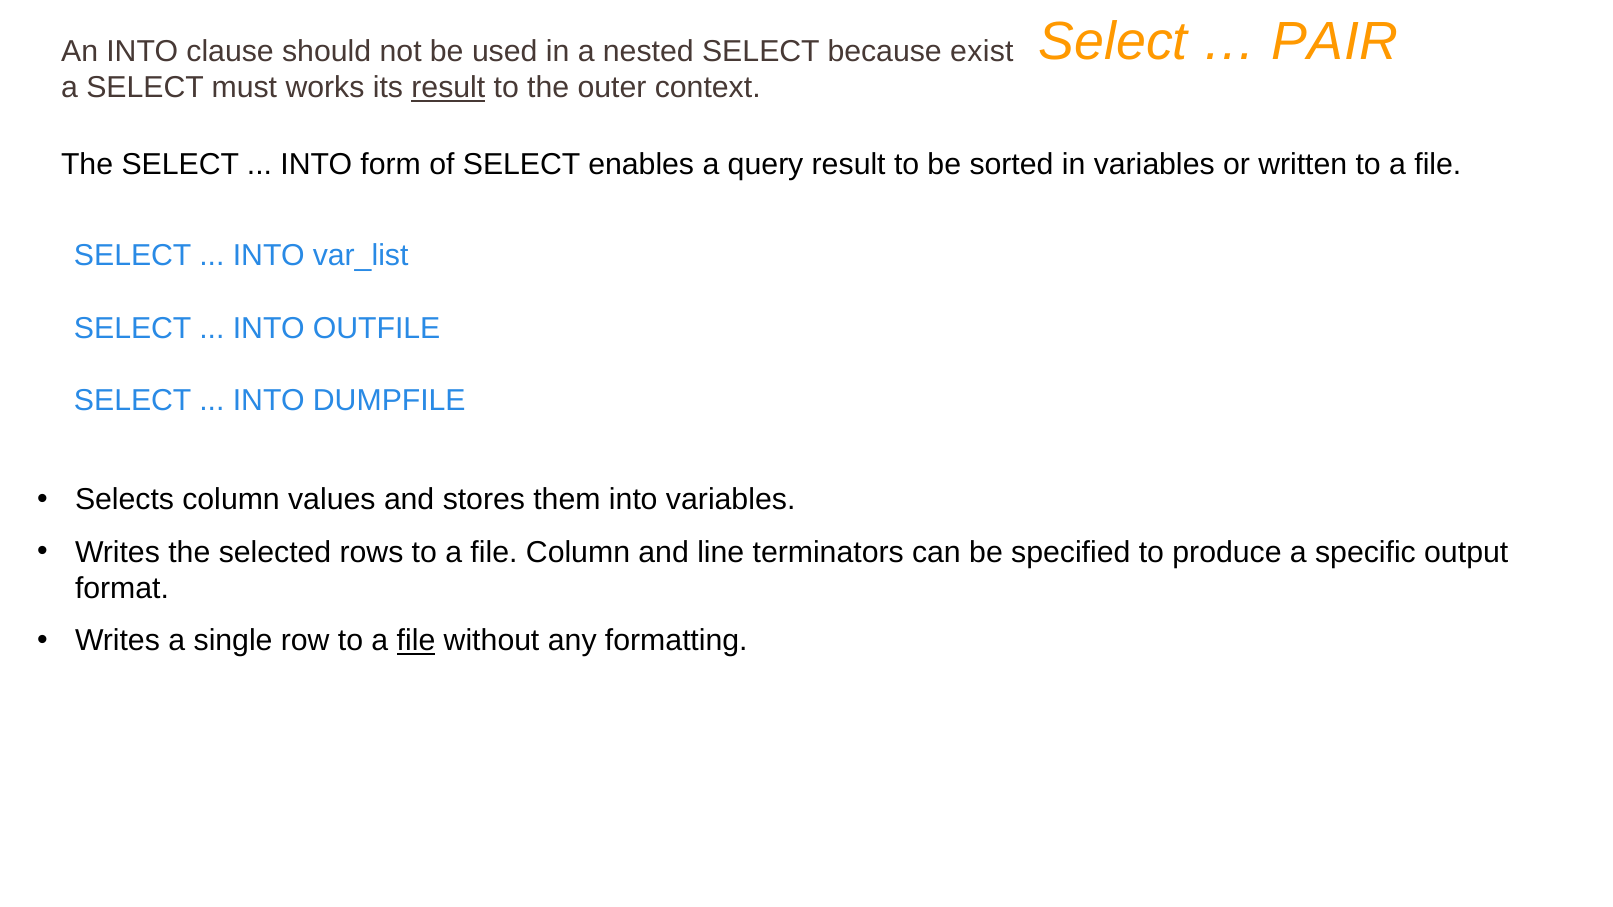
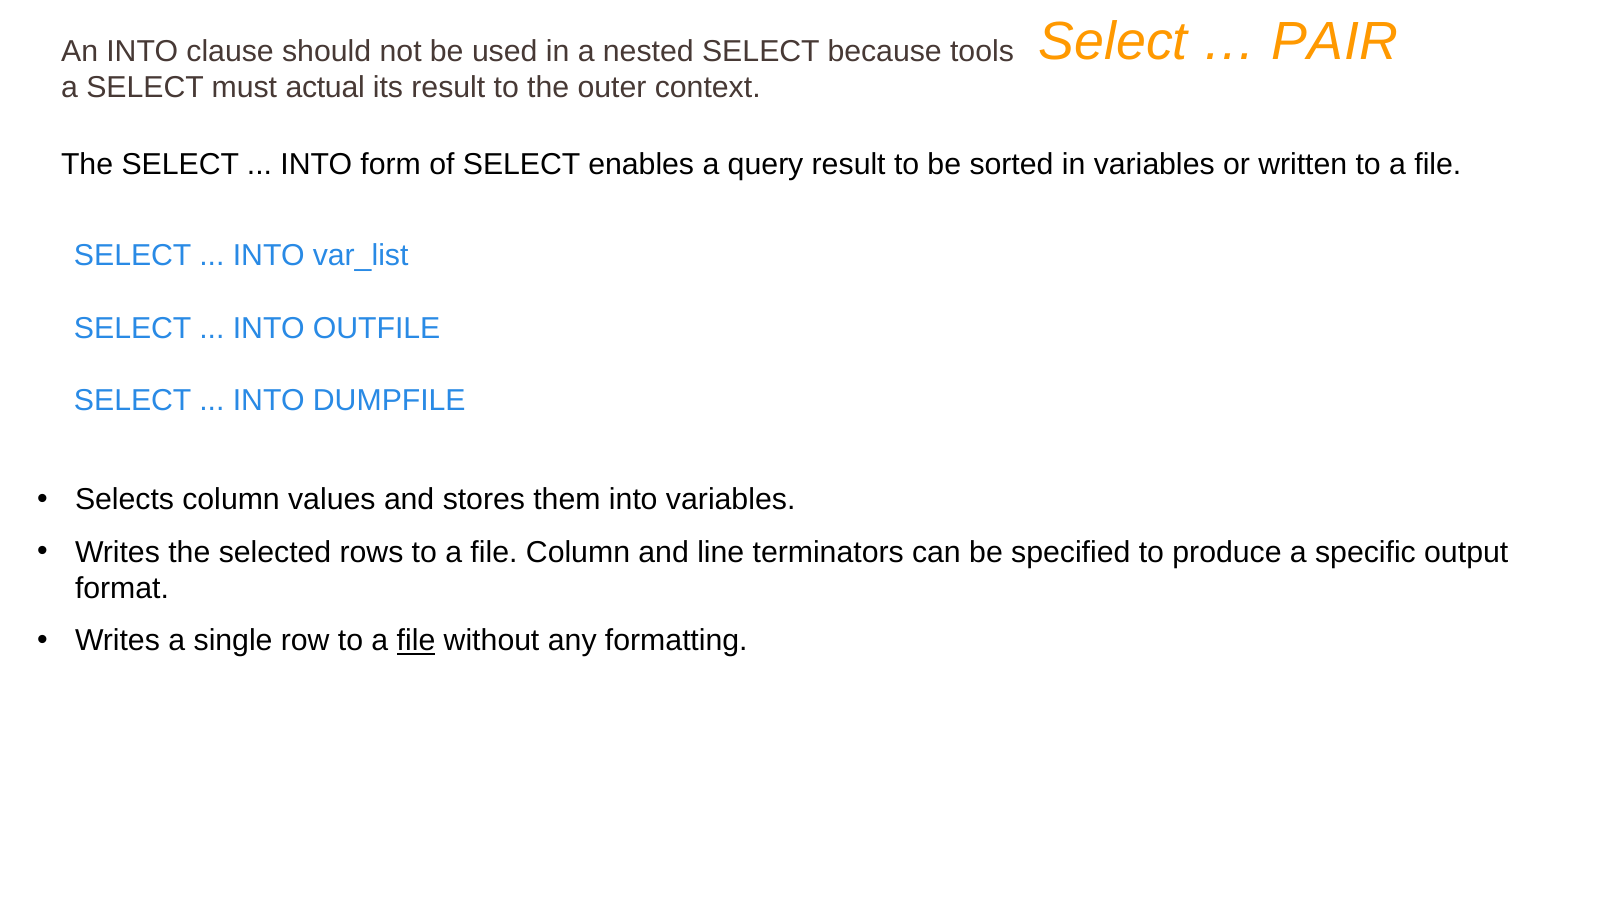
exist: exist -> tools
works: works -> actual
result at (448, 88) underline: present -> none
